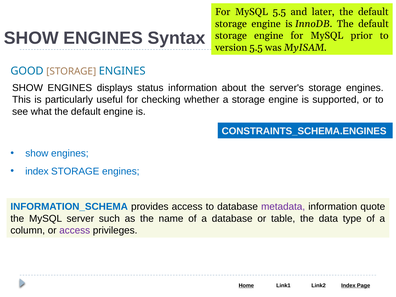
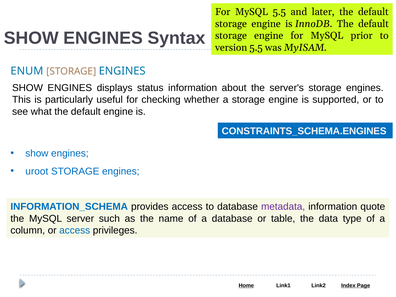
GOOD: GOOD -> ENUM
index at (37, 171): index -> uroot
access at (75, 230) colour: purple -> blue
